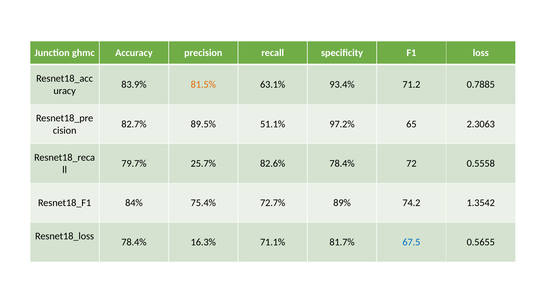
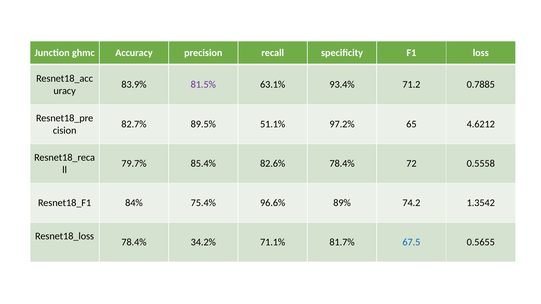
81.5% colour: orange -> purple
2.3063: 2.3063 -> 4.6212
25.7%: 25.7% -> 85.4%
72.7%: 72.7% -> 96.6%
16.3%: 16.3% -> 34.2%
